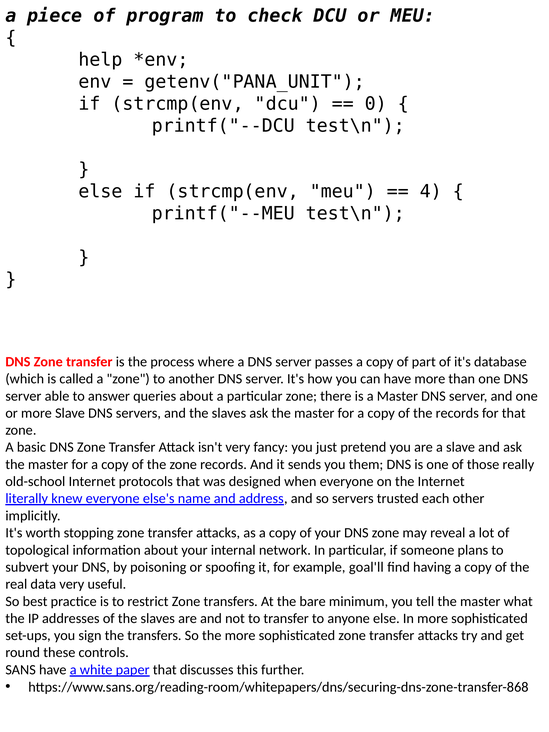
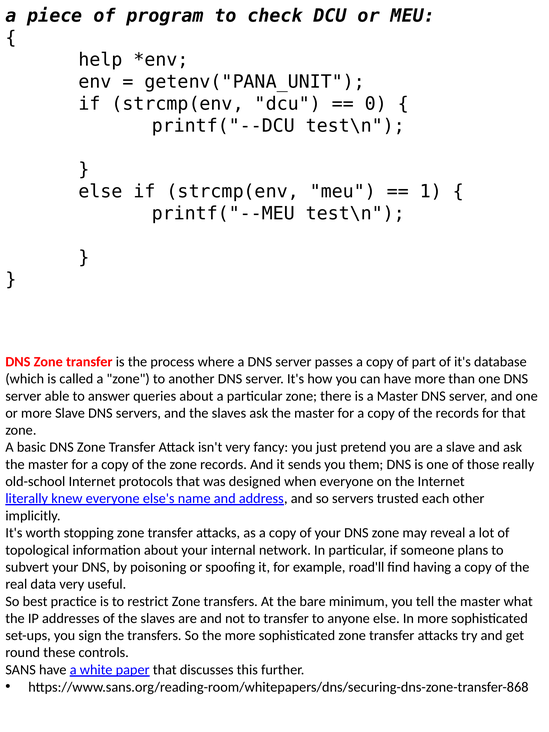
4: 4 -> 1
goal'll: goal'll -> road'll
